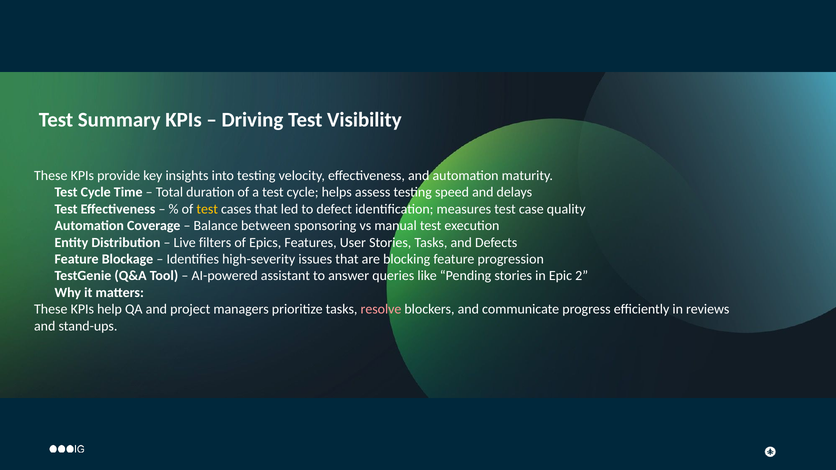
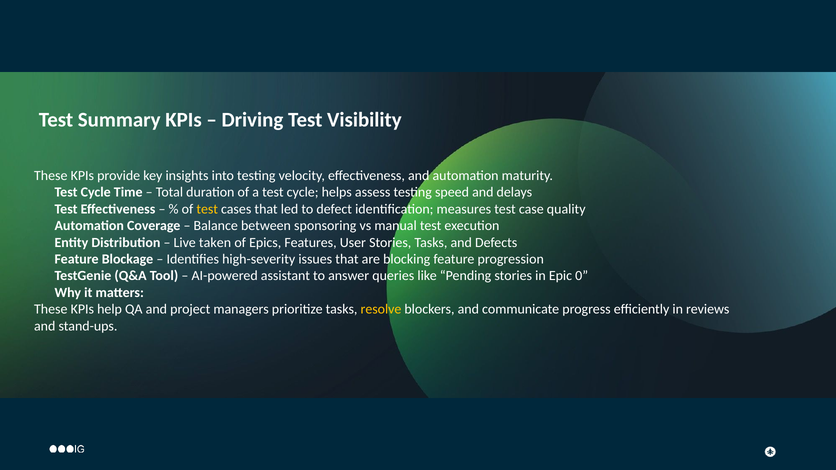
filters: filters -> taken
2: 2 -> 0
resolve colour: pink -> yellow
